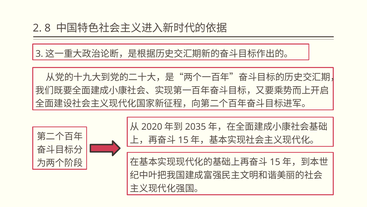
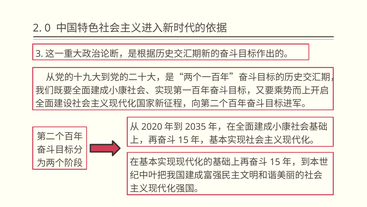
8: 8 -> 0
